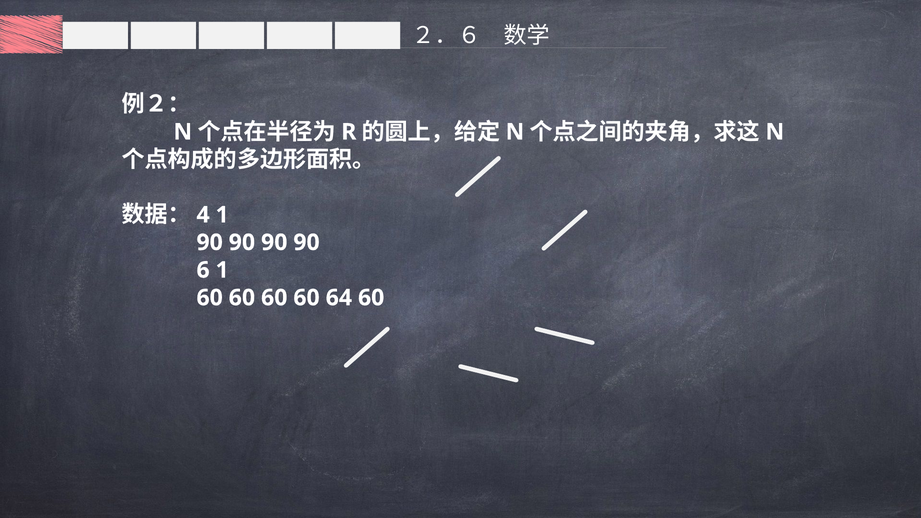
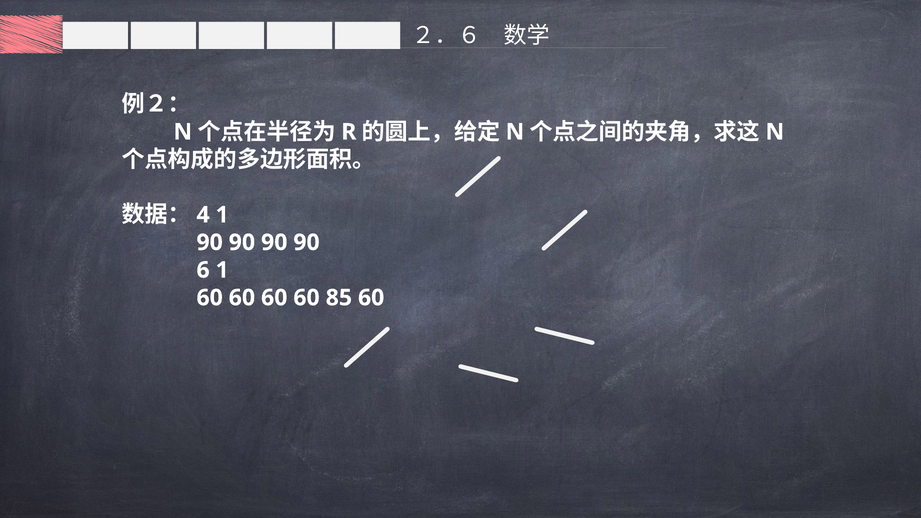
64: 64 -> 85
